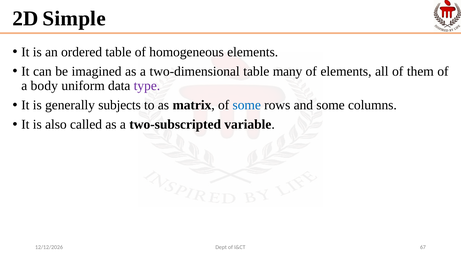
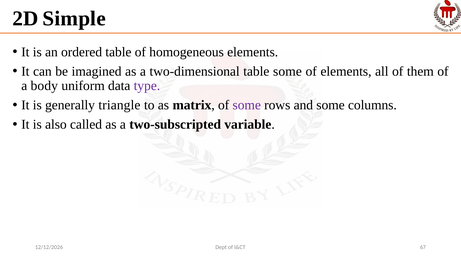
table many: many -> some
subjects: subjects -> triangle
some at (247, 105) colour: blue -> purple
